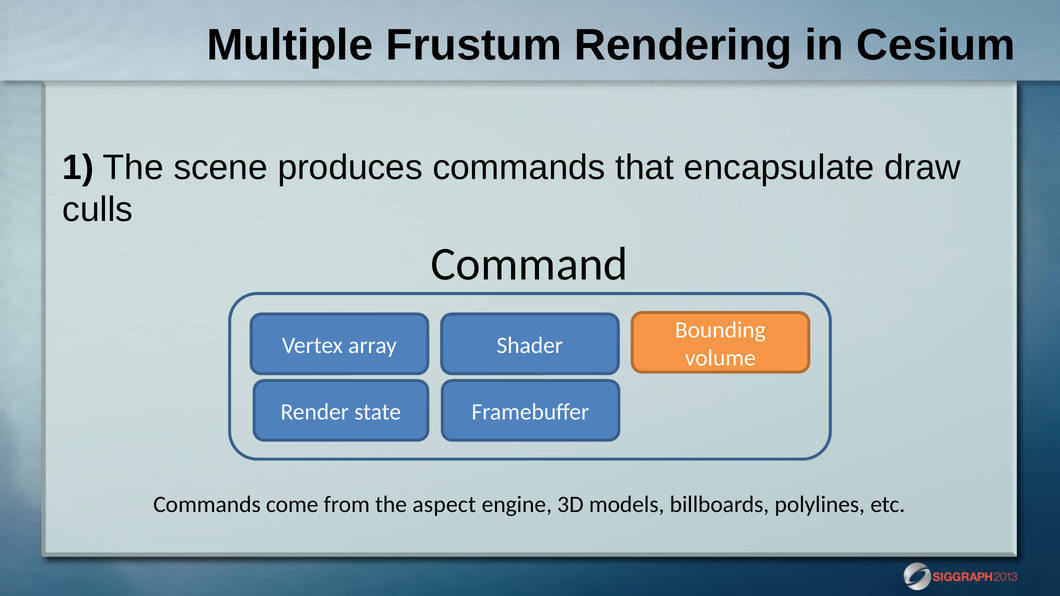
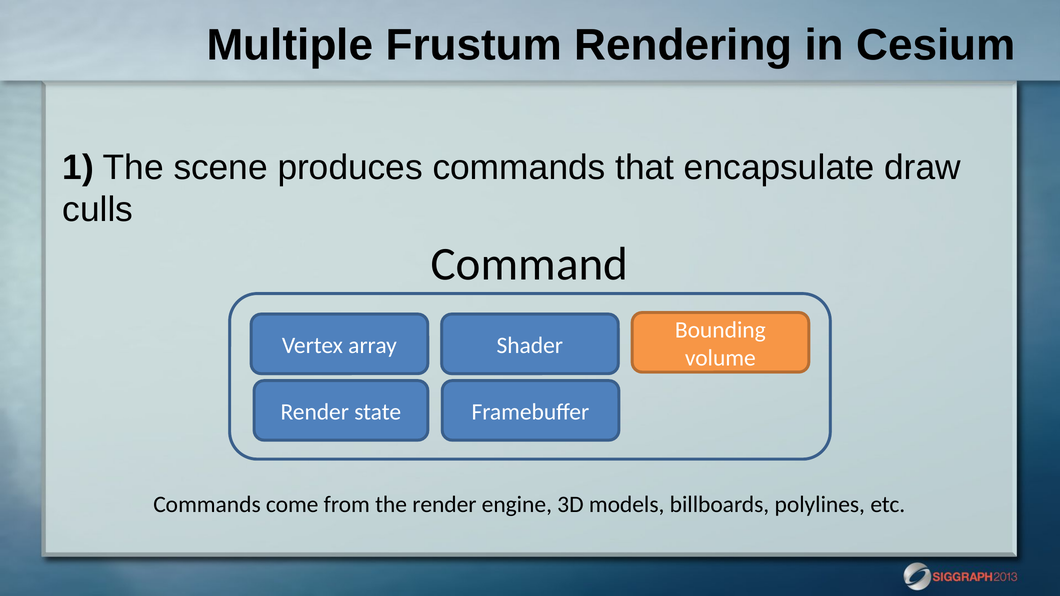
the aspect: aspect -> render
